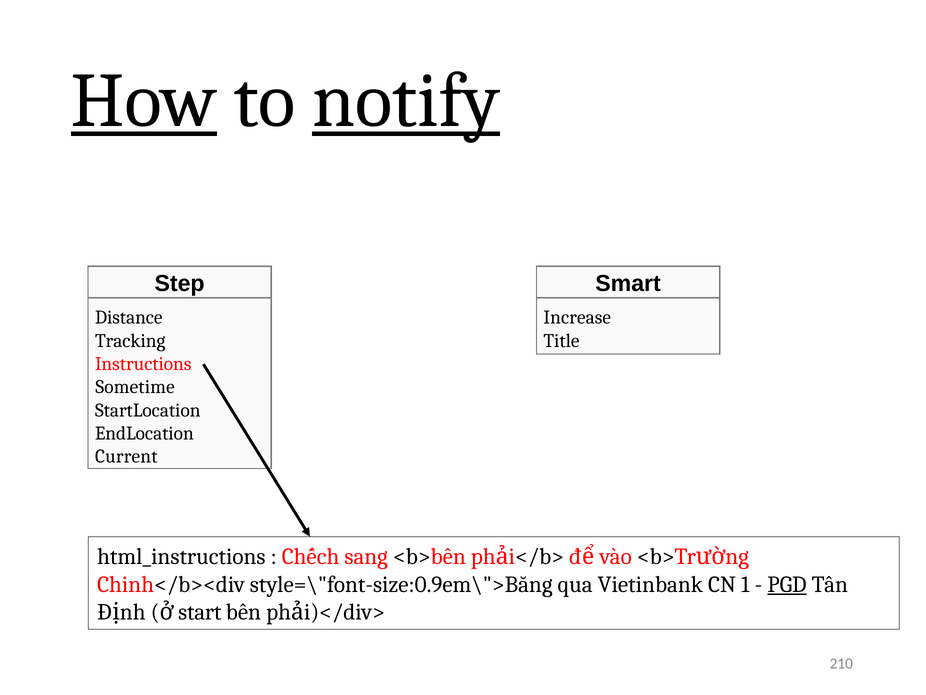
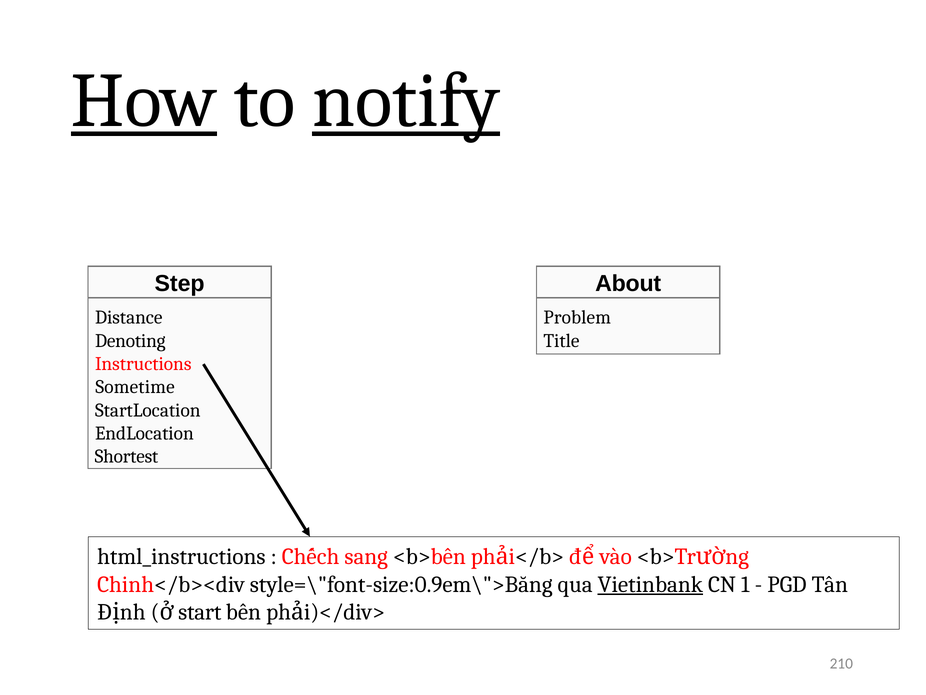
Smart: Smart -> About
Increase: Increase -> Problem
Tracking: Tracking -> Denoting
Current: Current -> Shortest
Vietinbank underline: none -> present
PGD underline: present -> none
